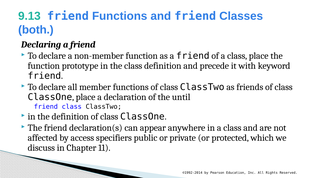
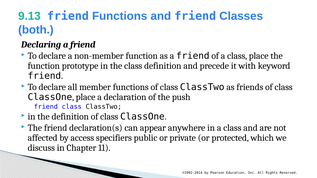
until: until -> push
